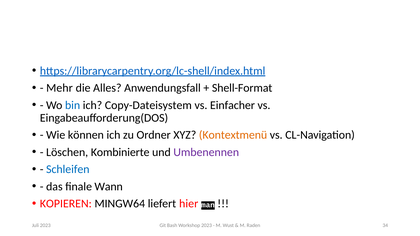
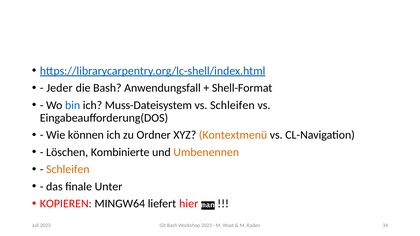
Mehr: Mehr -> Jeder
die Alles: Alles -> Bash
Copy-Dateisystem: Copy-Dateisystem -> Muss-Dateisystem
vs Einfacher: Einfacher -> Schleifen
Umbenennen colour: purple -> orange
Schleifen at (68, 169) colour: blue -> orange
Wann: Wann -> Unter
